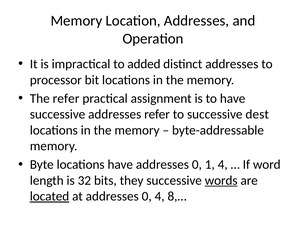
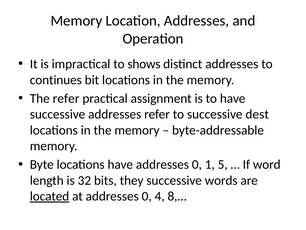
added: added -> shows
processor: processor -> continues
1 4: 4 -> 5
words underline: present -> none
